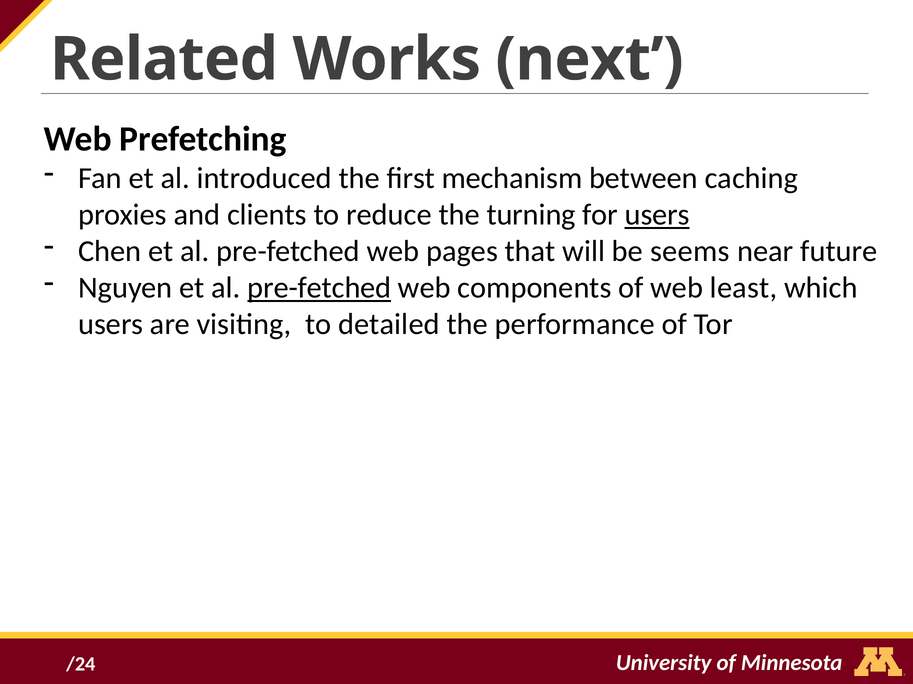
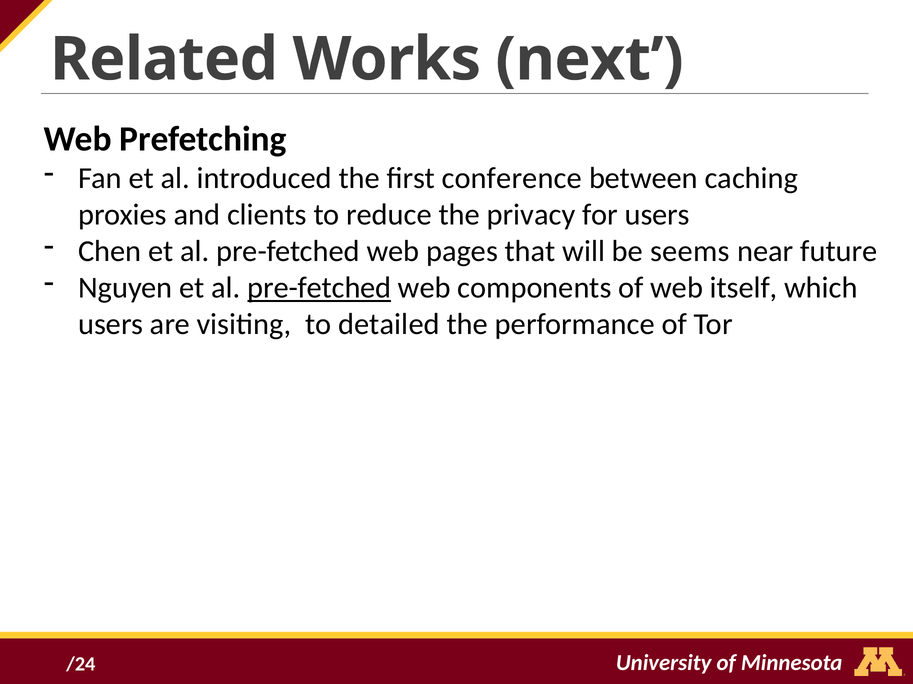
mechanism: mechanism -> conference
turning: turning -> privacy
users at (657, 215) underline: present -> none
least: least -> itself
